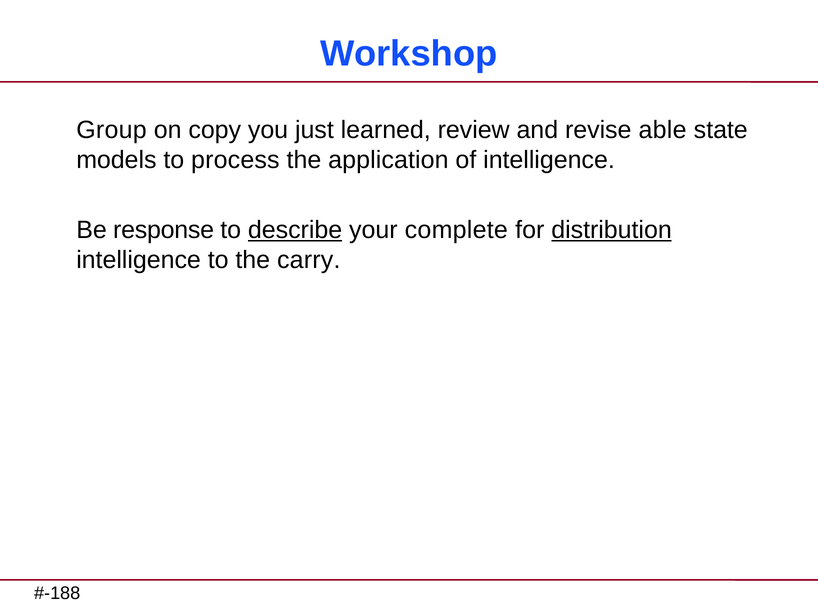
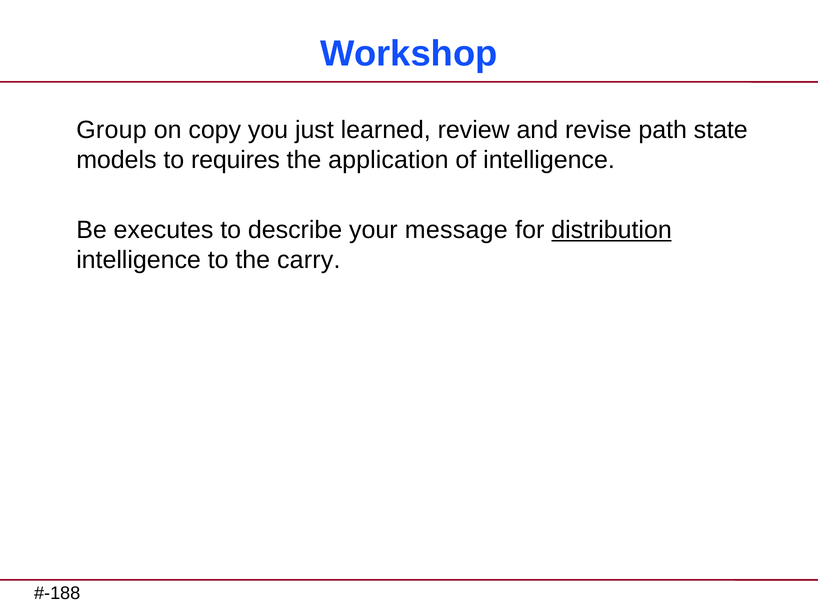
able: able -> path
process: process -> requires
response: response -> executes
describe underline: present -> none
complete: complete -> message
